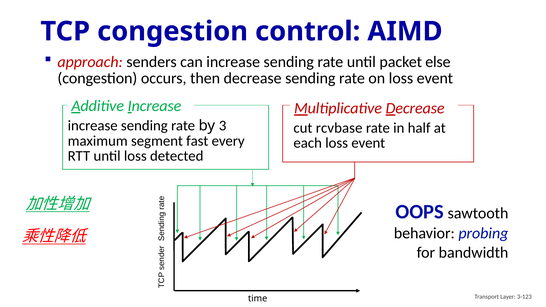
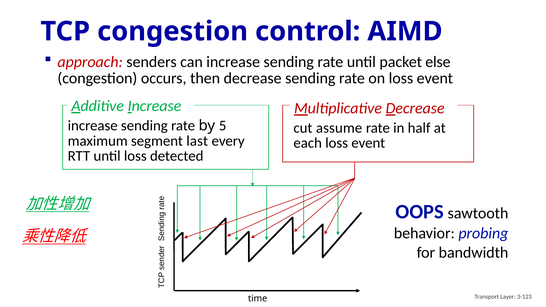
3: 3 -> 5
rcvbase: rcvbase -> assume
fast: fast -> last
